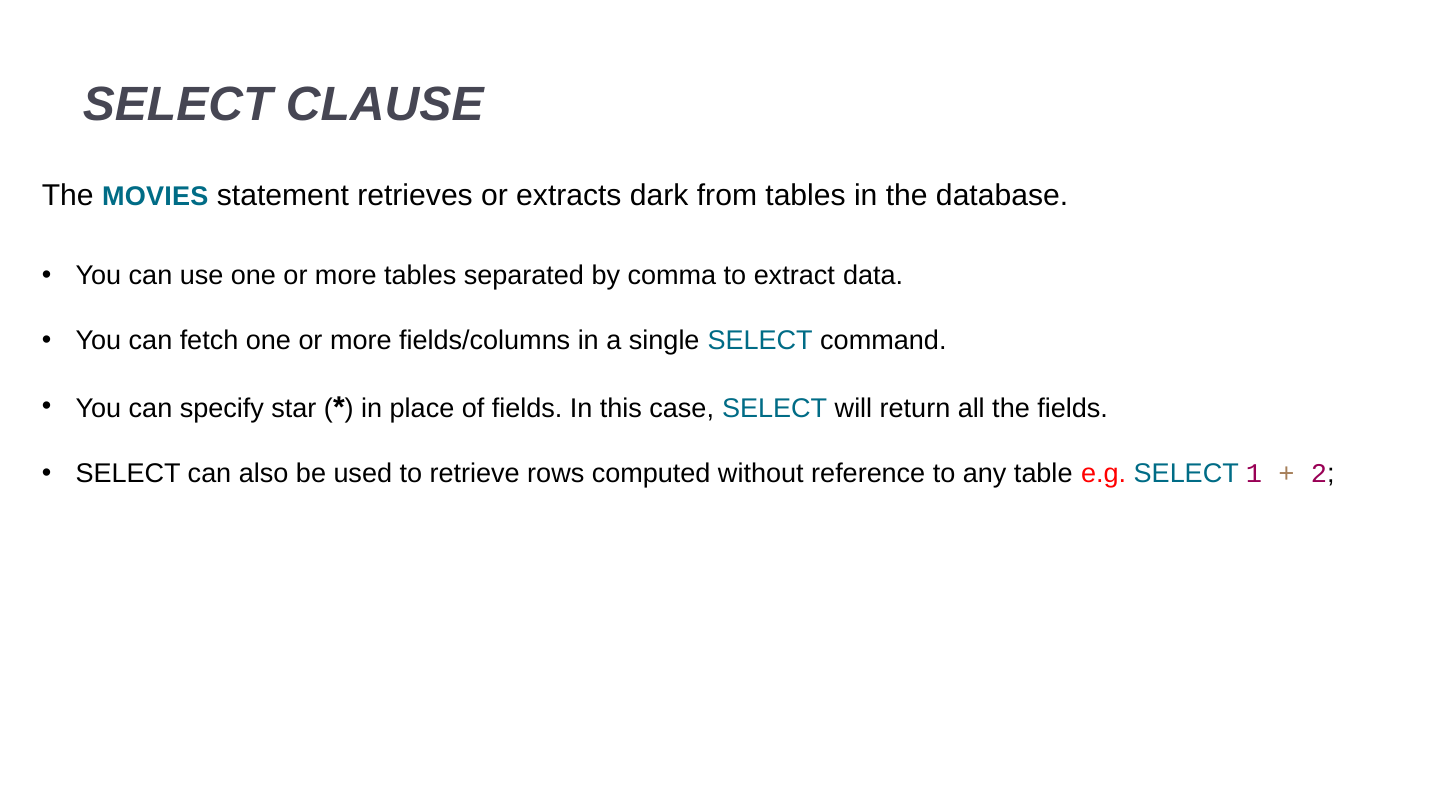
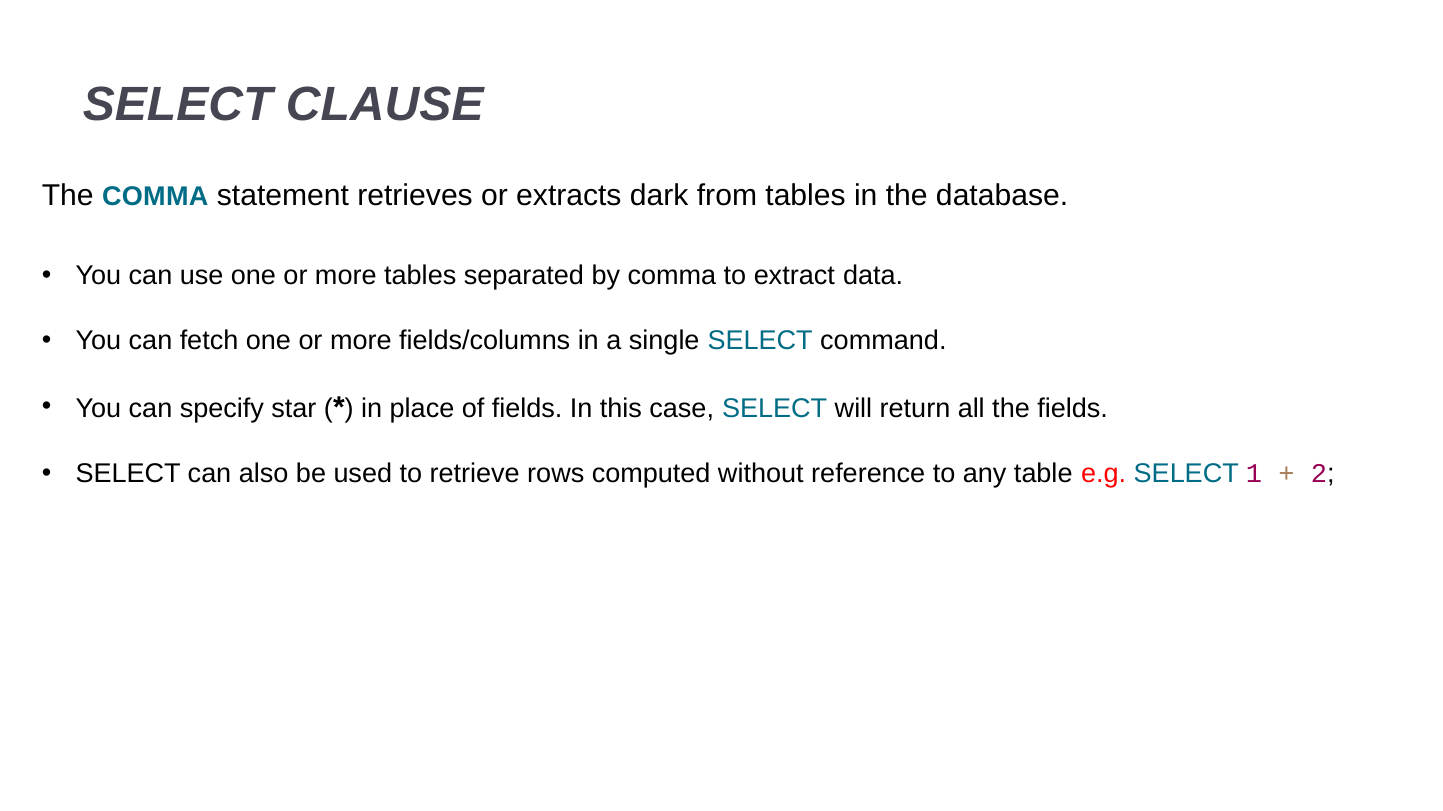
The MOVIES: MOVIES -> COMMA
